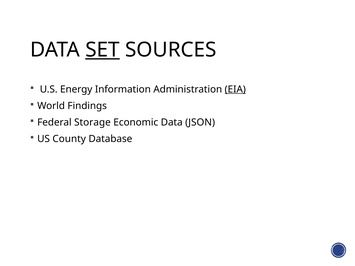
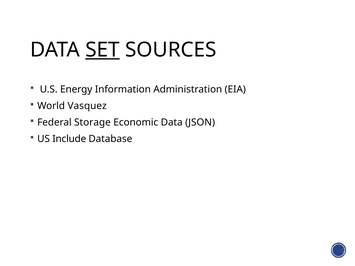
EIA underline: present -> none
Findings: Findings -> Vasquez
County: County -> Include
